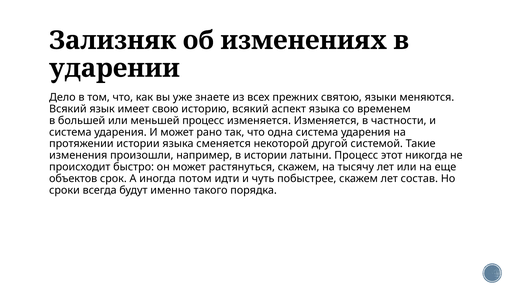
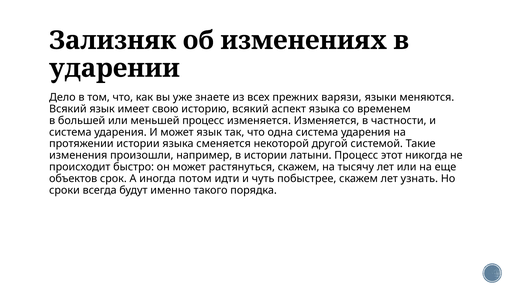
святою: святою -> варязи
может рано: рано -> язык
состав: состав -> узнать
